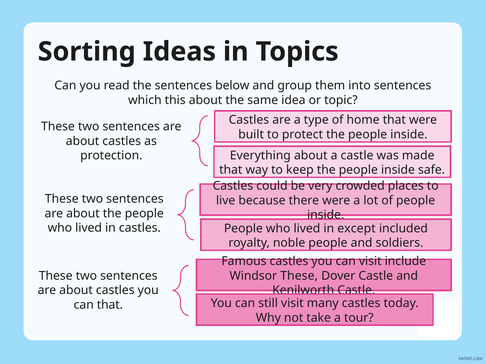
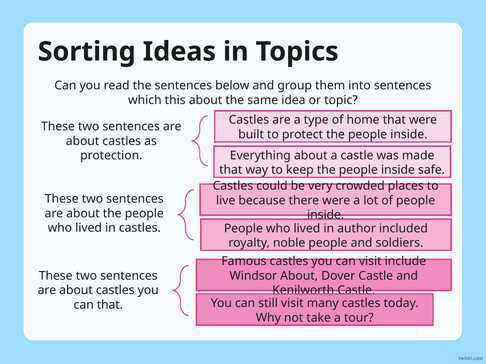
except: except -> author
Windsor These: These -> About
